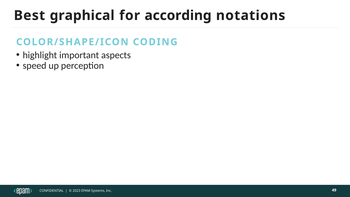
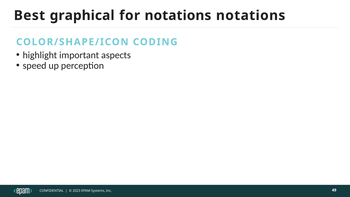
for according: according -> notations
